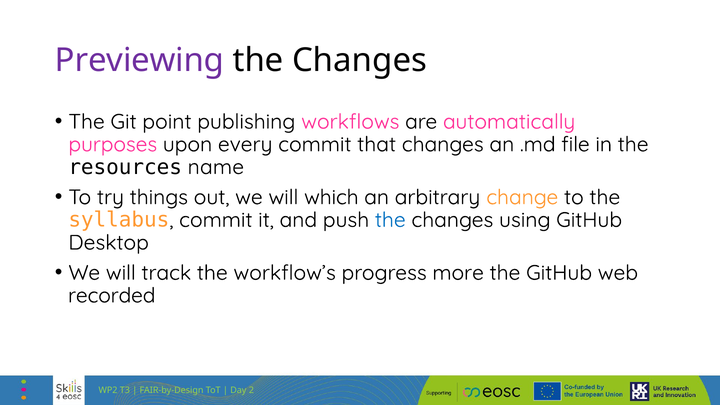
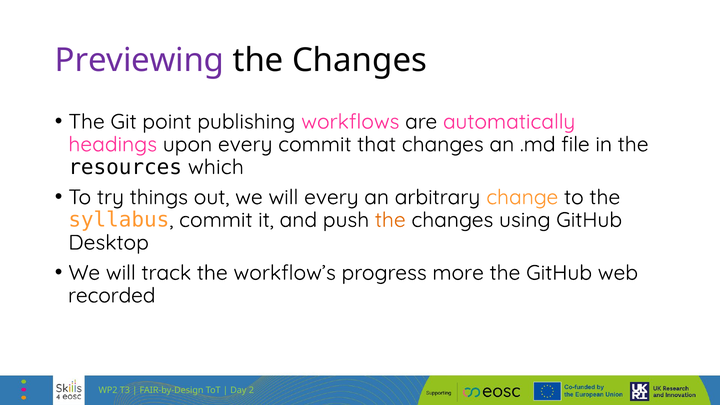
purposes: purposes -> headings
name: name -> which
will which: which -> every
the at (390, 220) colour: blue -> orange
